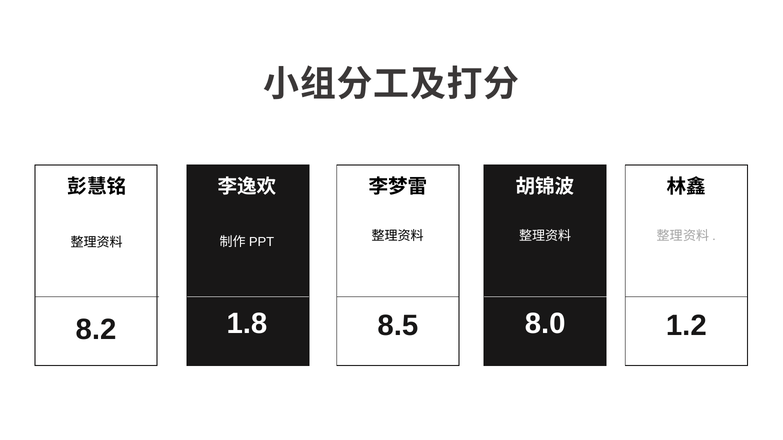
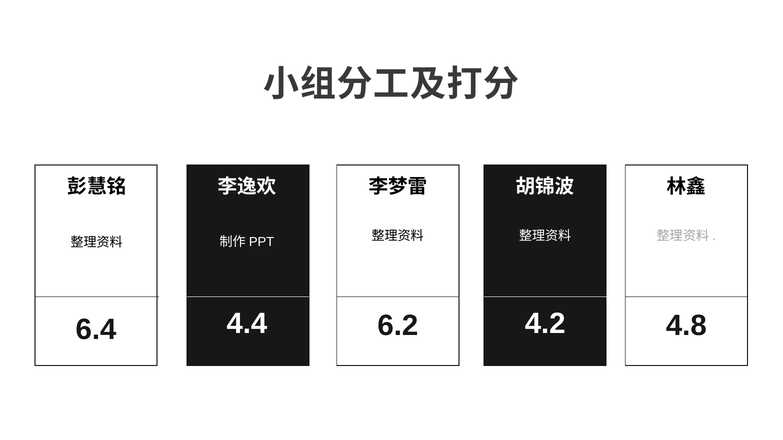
1.8: 1.8 -> 4.4
8.0: 8.0 -> 4.2
8.5: 8.5 -> 6.2
1.2: 1.2 -> 4.8
8.2: 8.2 -> 6.4
